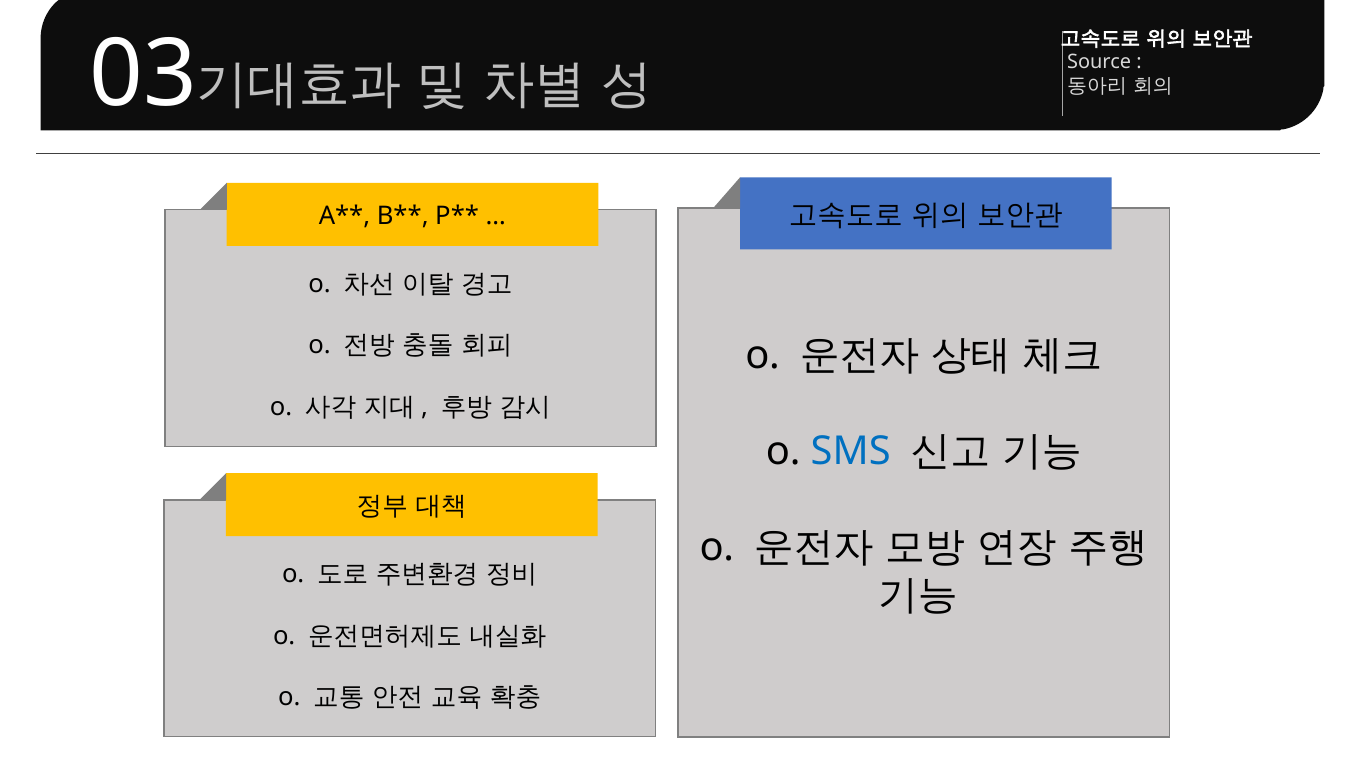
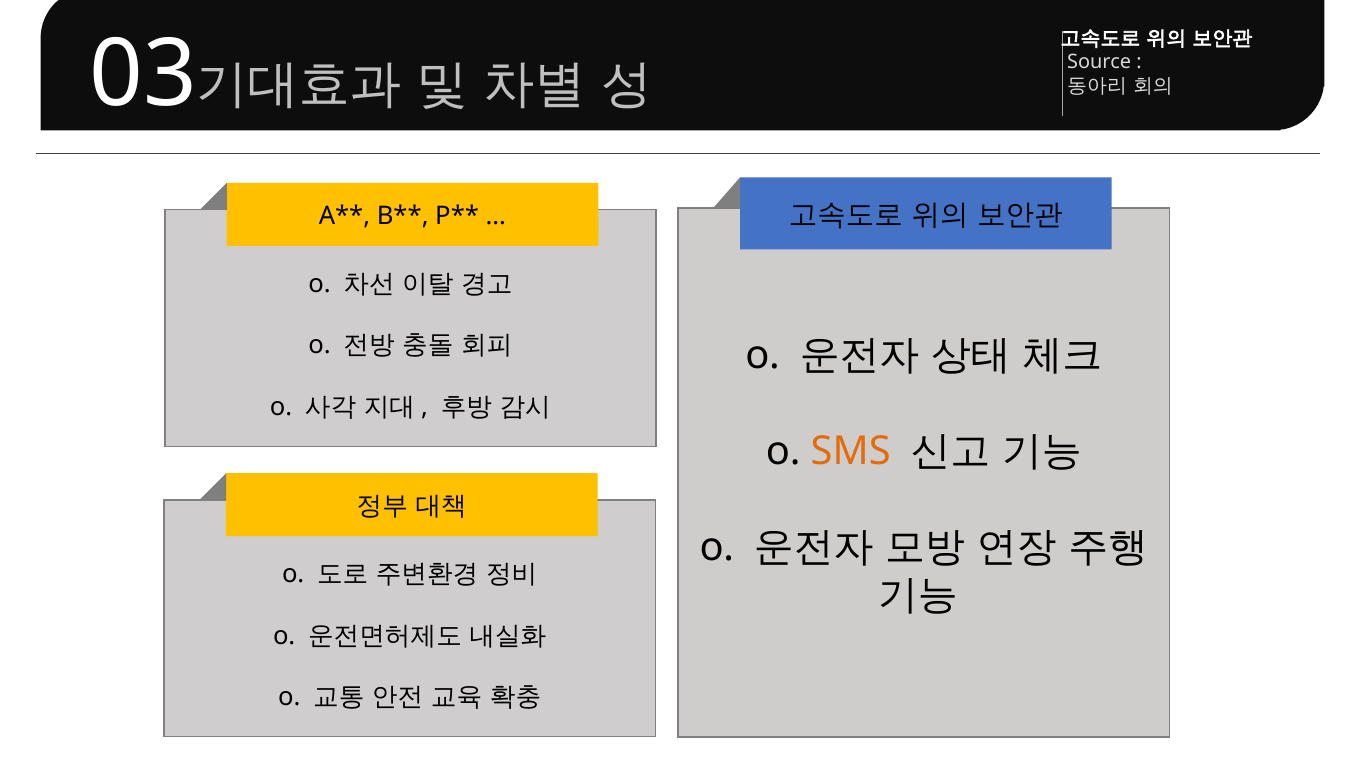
SMS colour: blue -> orange
